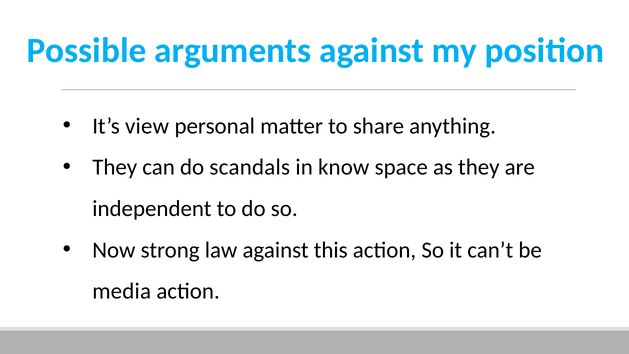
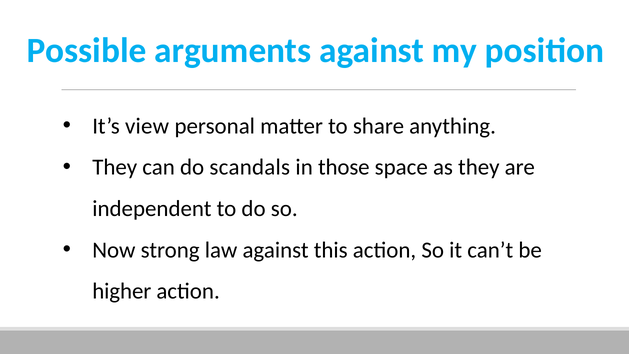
know: know -> those
media: media -> higher
